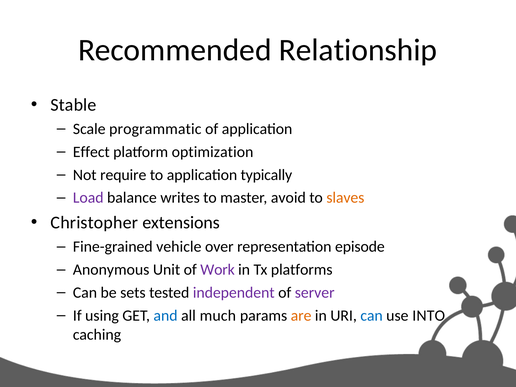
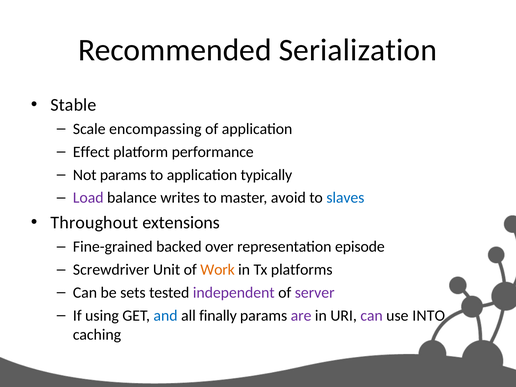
Relationship: Relationship -> Serialization
programmatic: programmatic -> encompassing
optimization: optimization -> performance
Not require: require -> params
slaves colour: orange -> blue
Christopher: Christopher -> Throughout
vehicle: vehicle -> backed
Anonymous: Anonymous -> Screwdriver
Work colour: purple -> orange
much: much -> finally
are colour: orange -> purple
can at (372, 316) colour: blue -> purple
